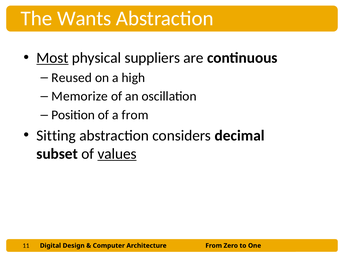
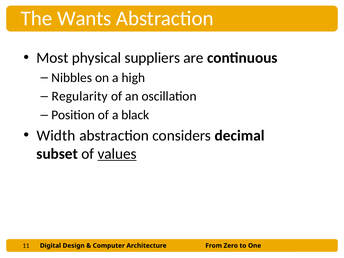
Most underline: present -> none
Reused: Reused -> Nibbles
Memorize: Memorize -> Regularity
a from: from -> black
Sitting: Sitting -> Width
